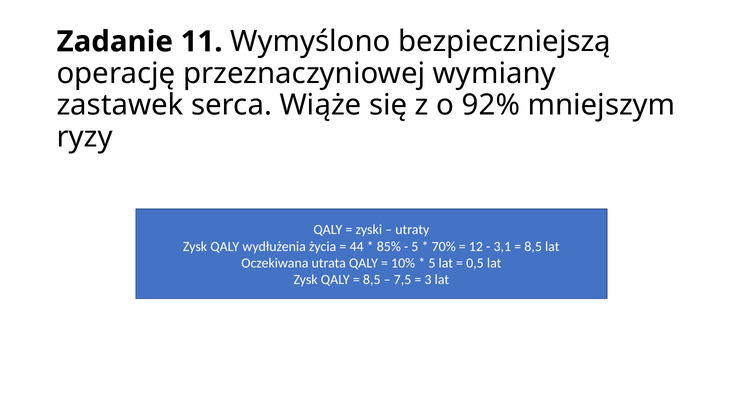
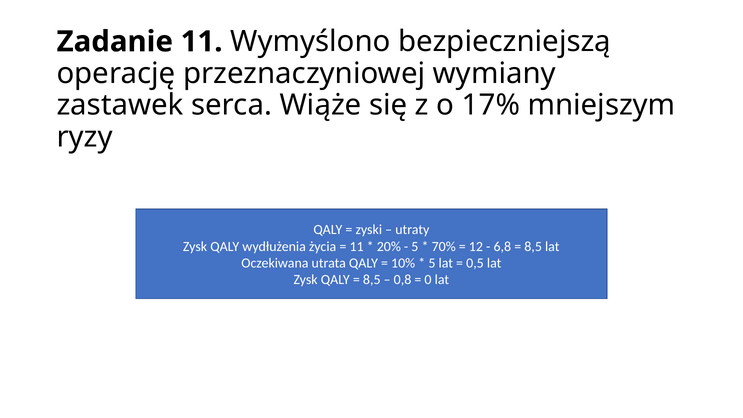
92%: 92% -> 17%
44 at (357, 246): 44 -> 11
85%: 85% -> 20%
3,1: 3,1 -> 6,8
7,5: 7,5 -> 0,8
3: 3 -> 0
